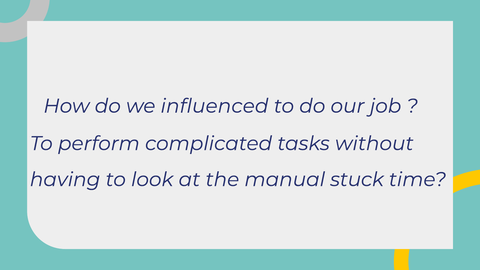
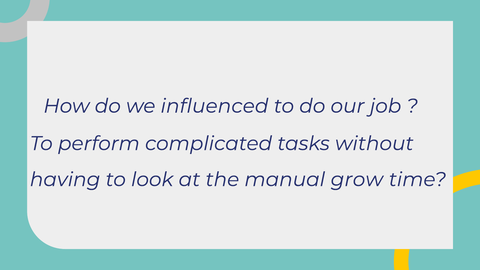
stuck: stuck -> grow
